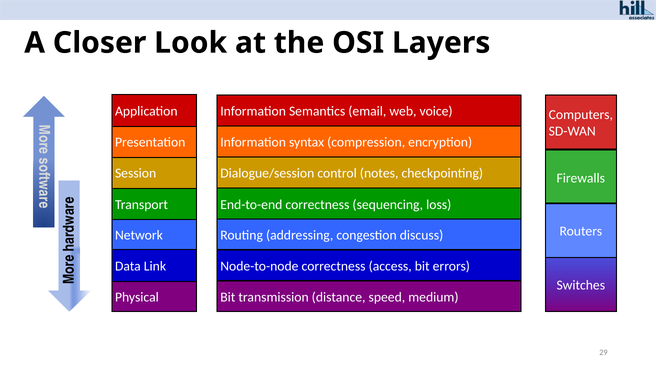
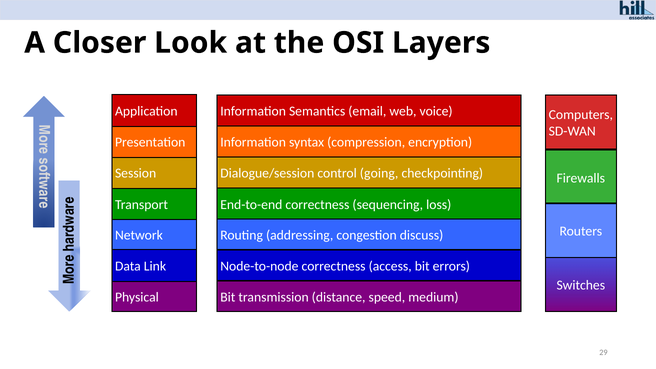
notes: notes -> going
